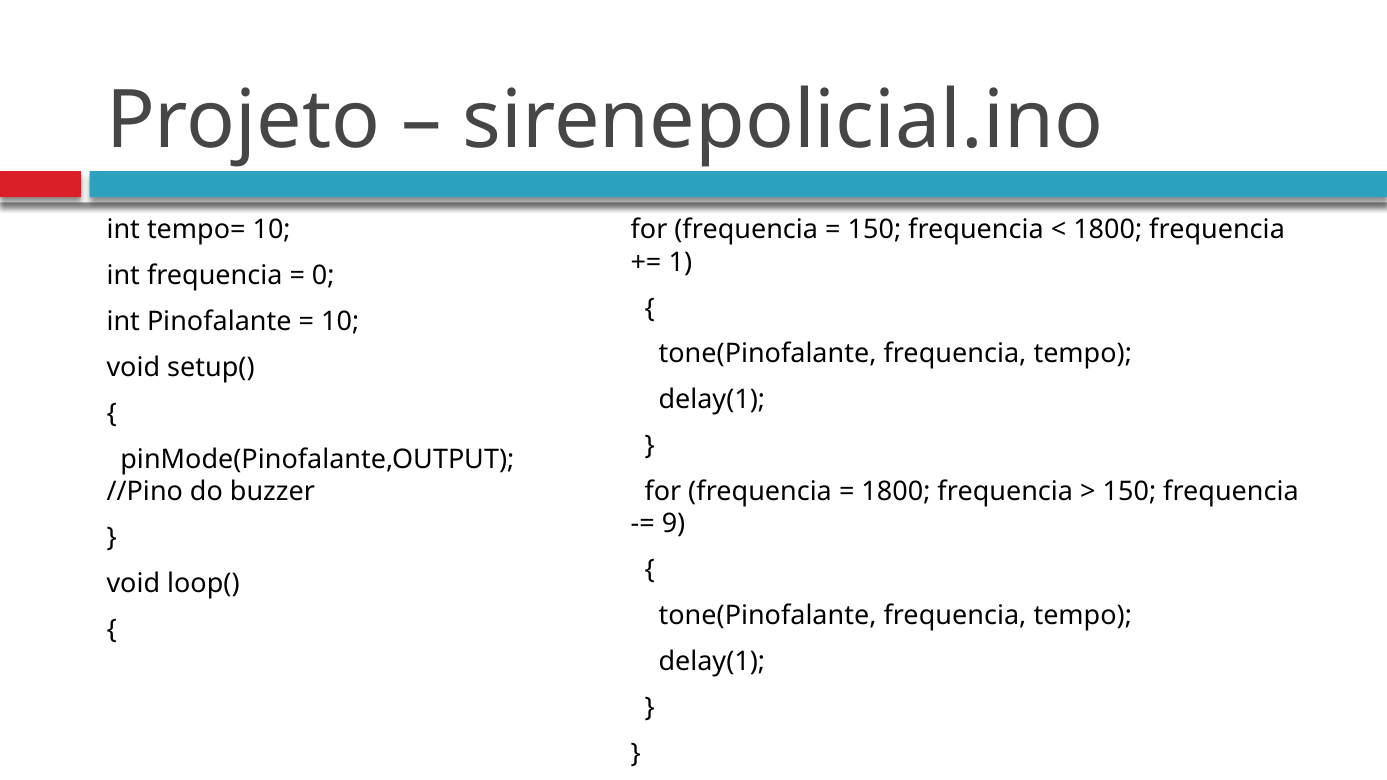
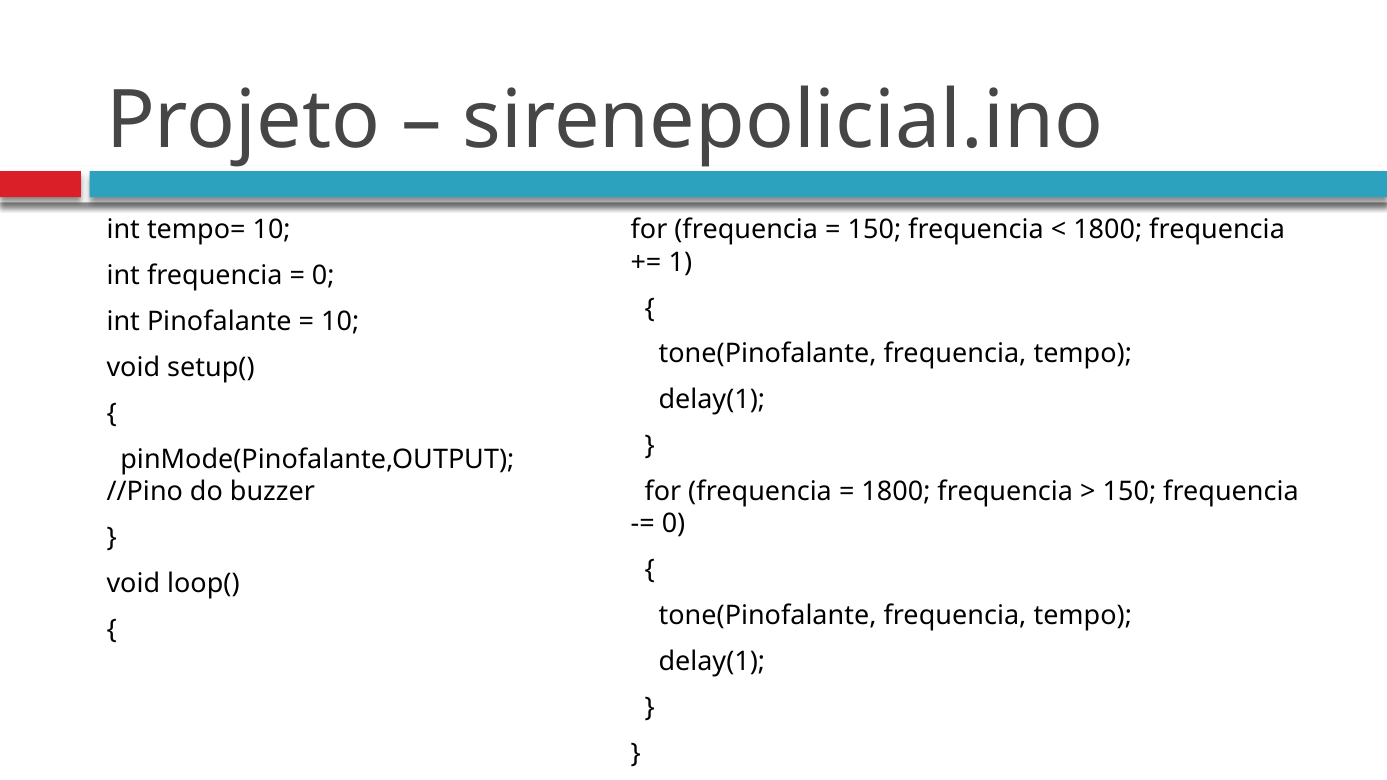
9 at (674, 524): 9 -> 0
